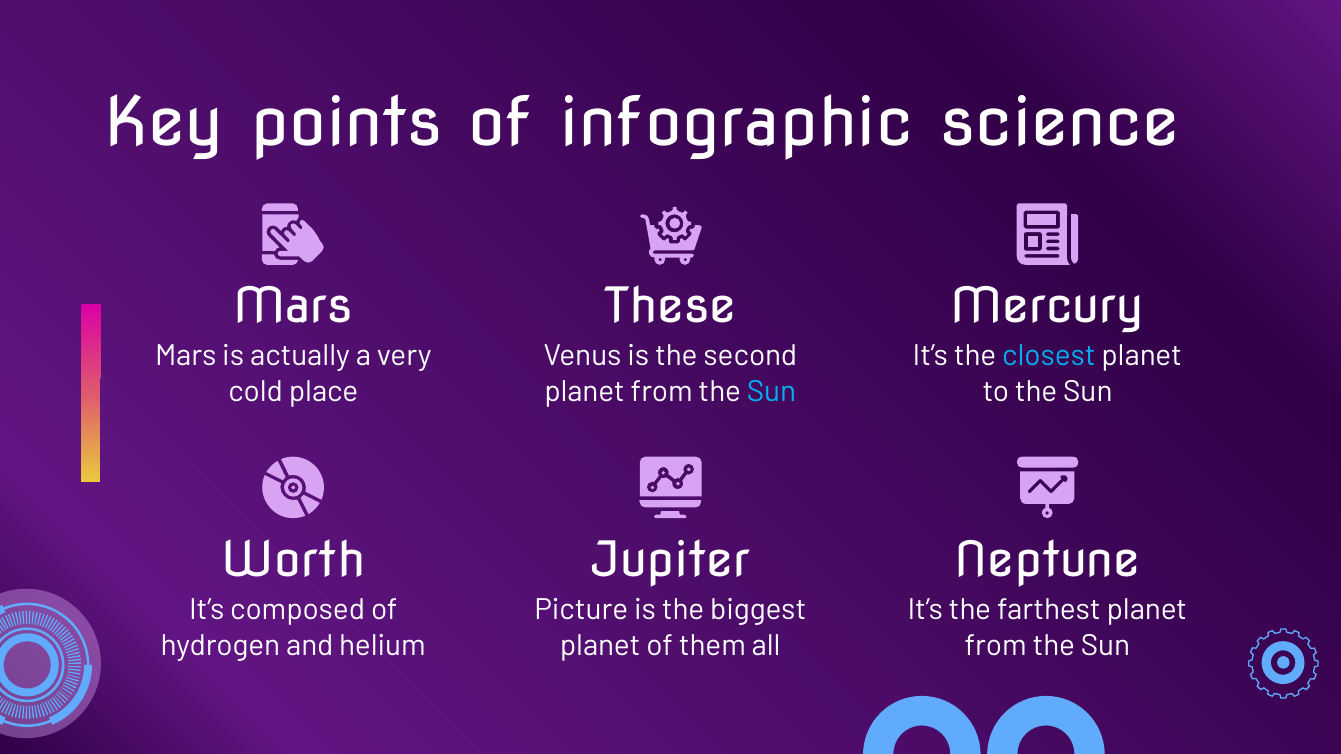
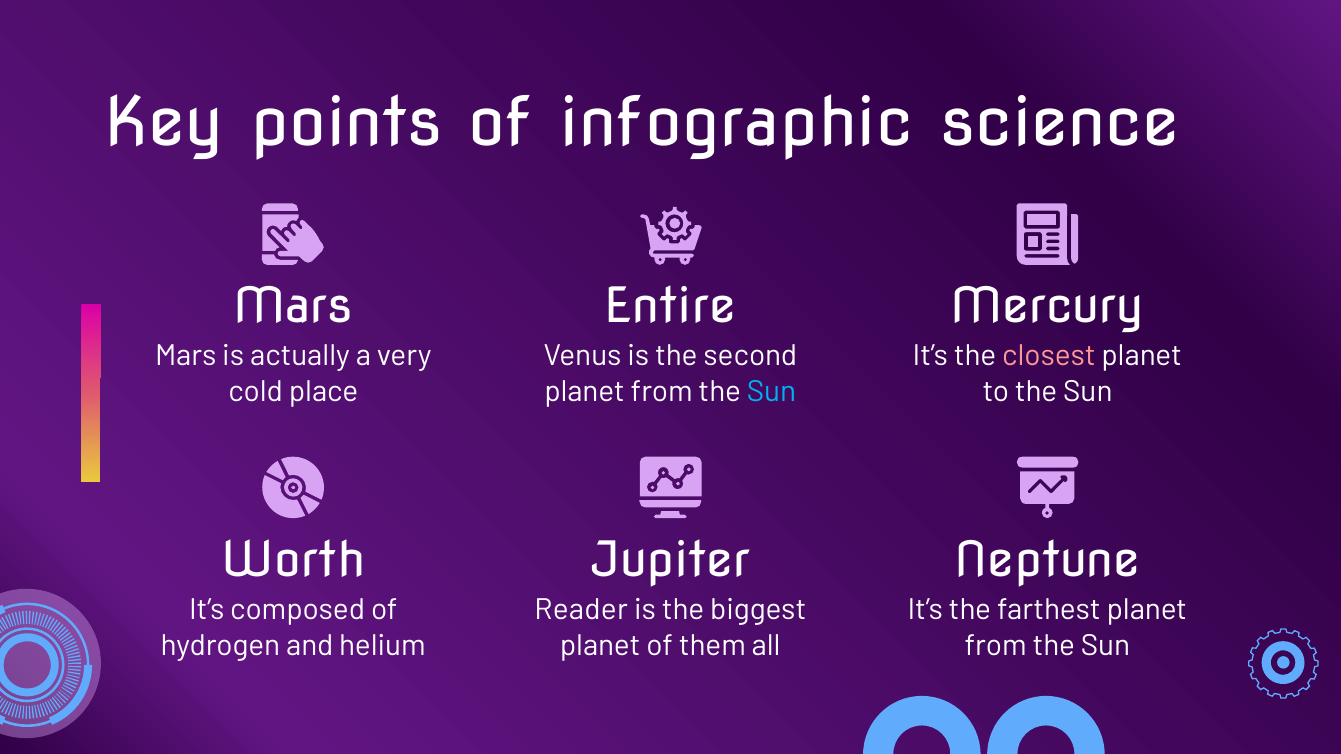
These: These -> Entire
closest colour: light blue -> pink
Picture: Picture -> Reader
